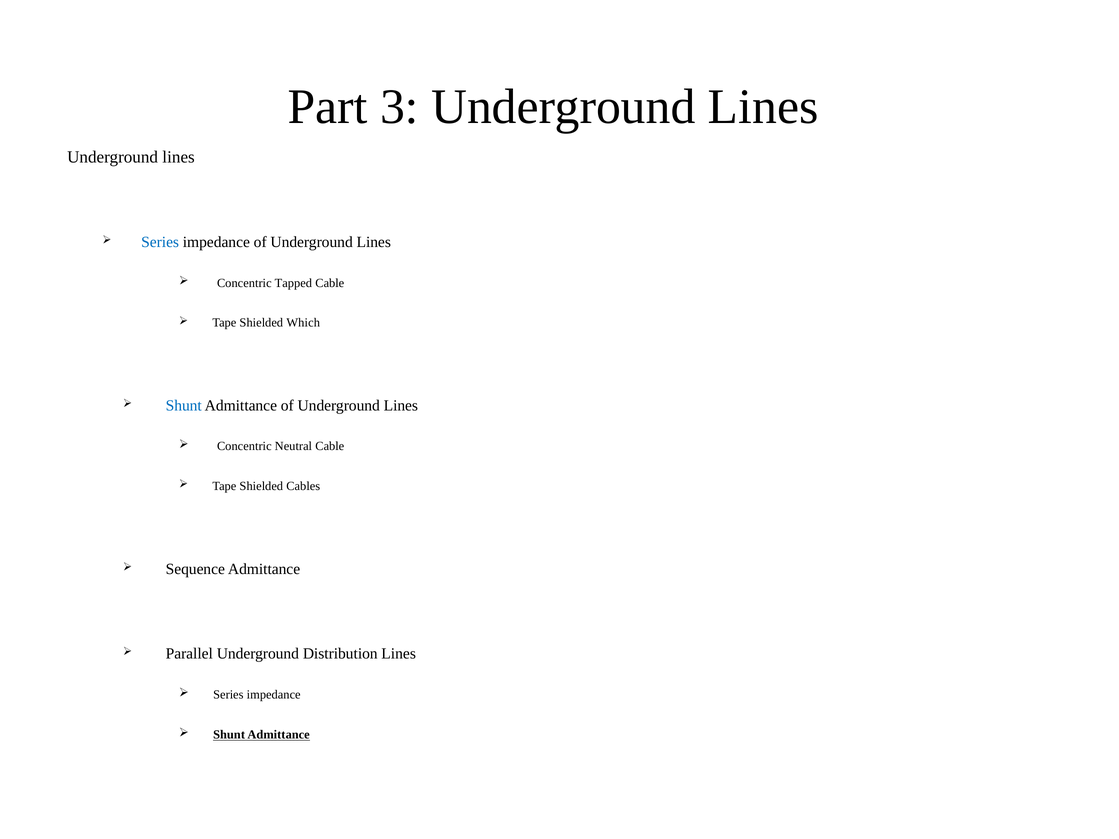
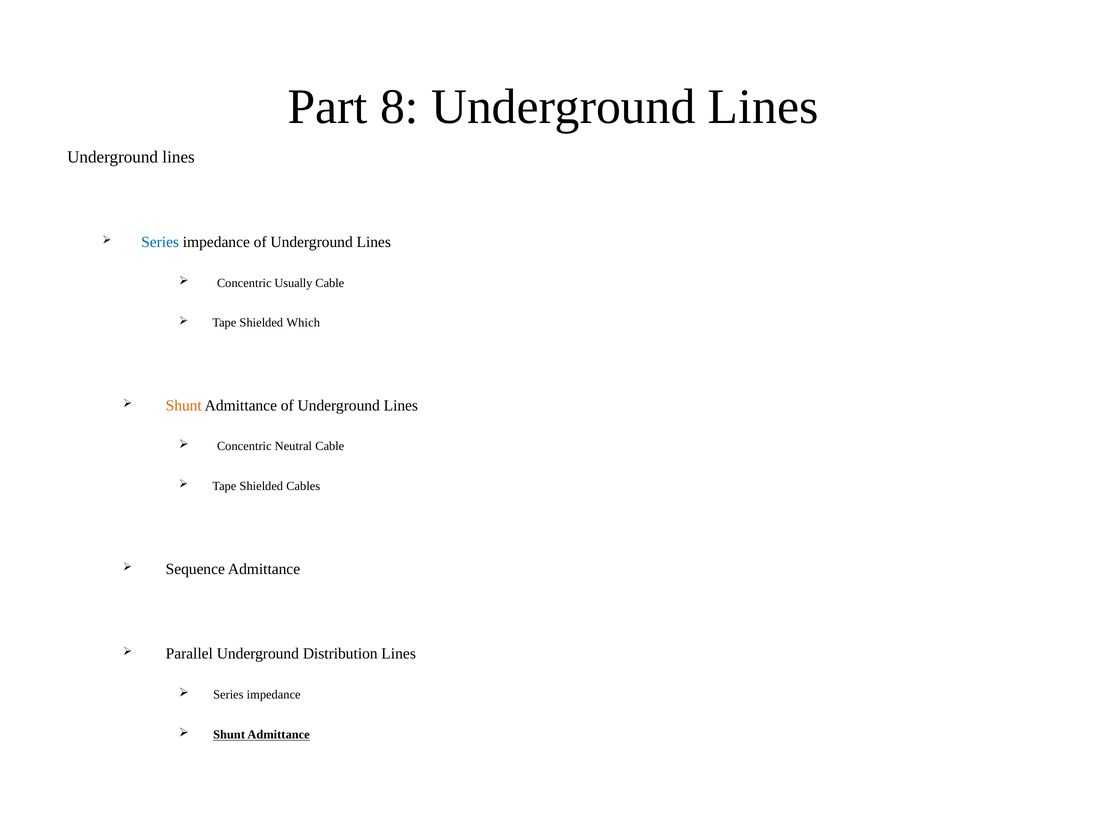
3: 3 -> 8
Tapped: Tapped -> Usually
Shunt at (184, 406) colour: blue -> orange
